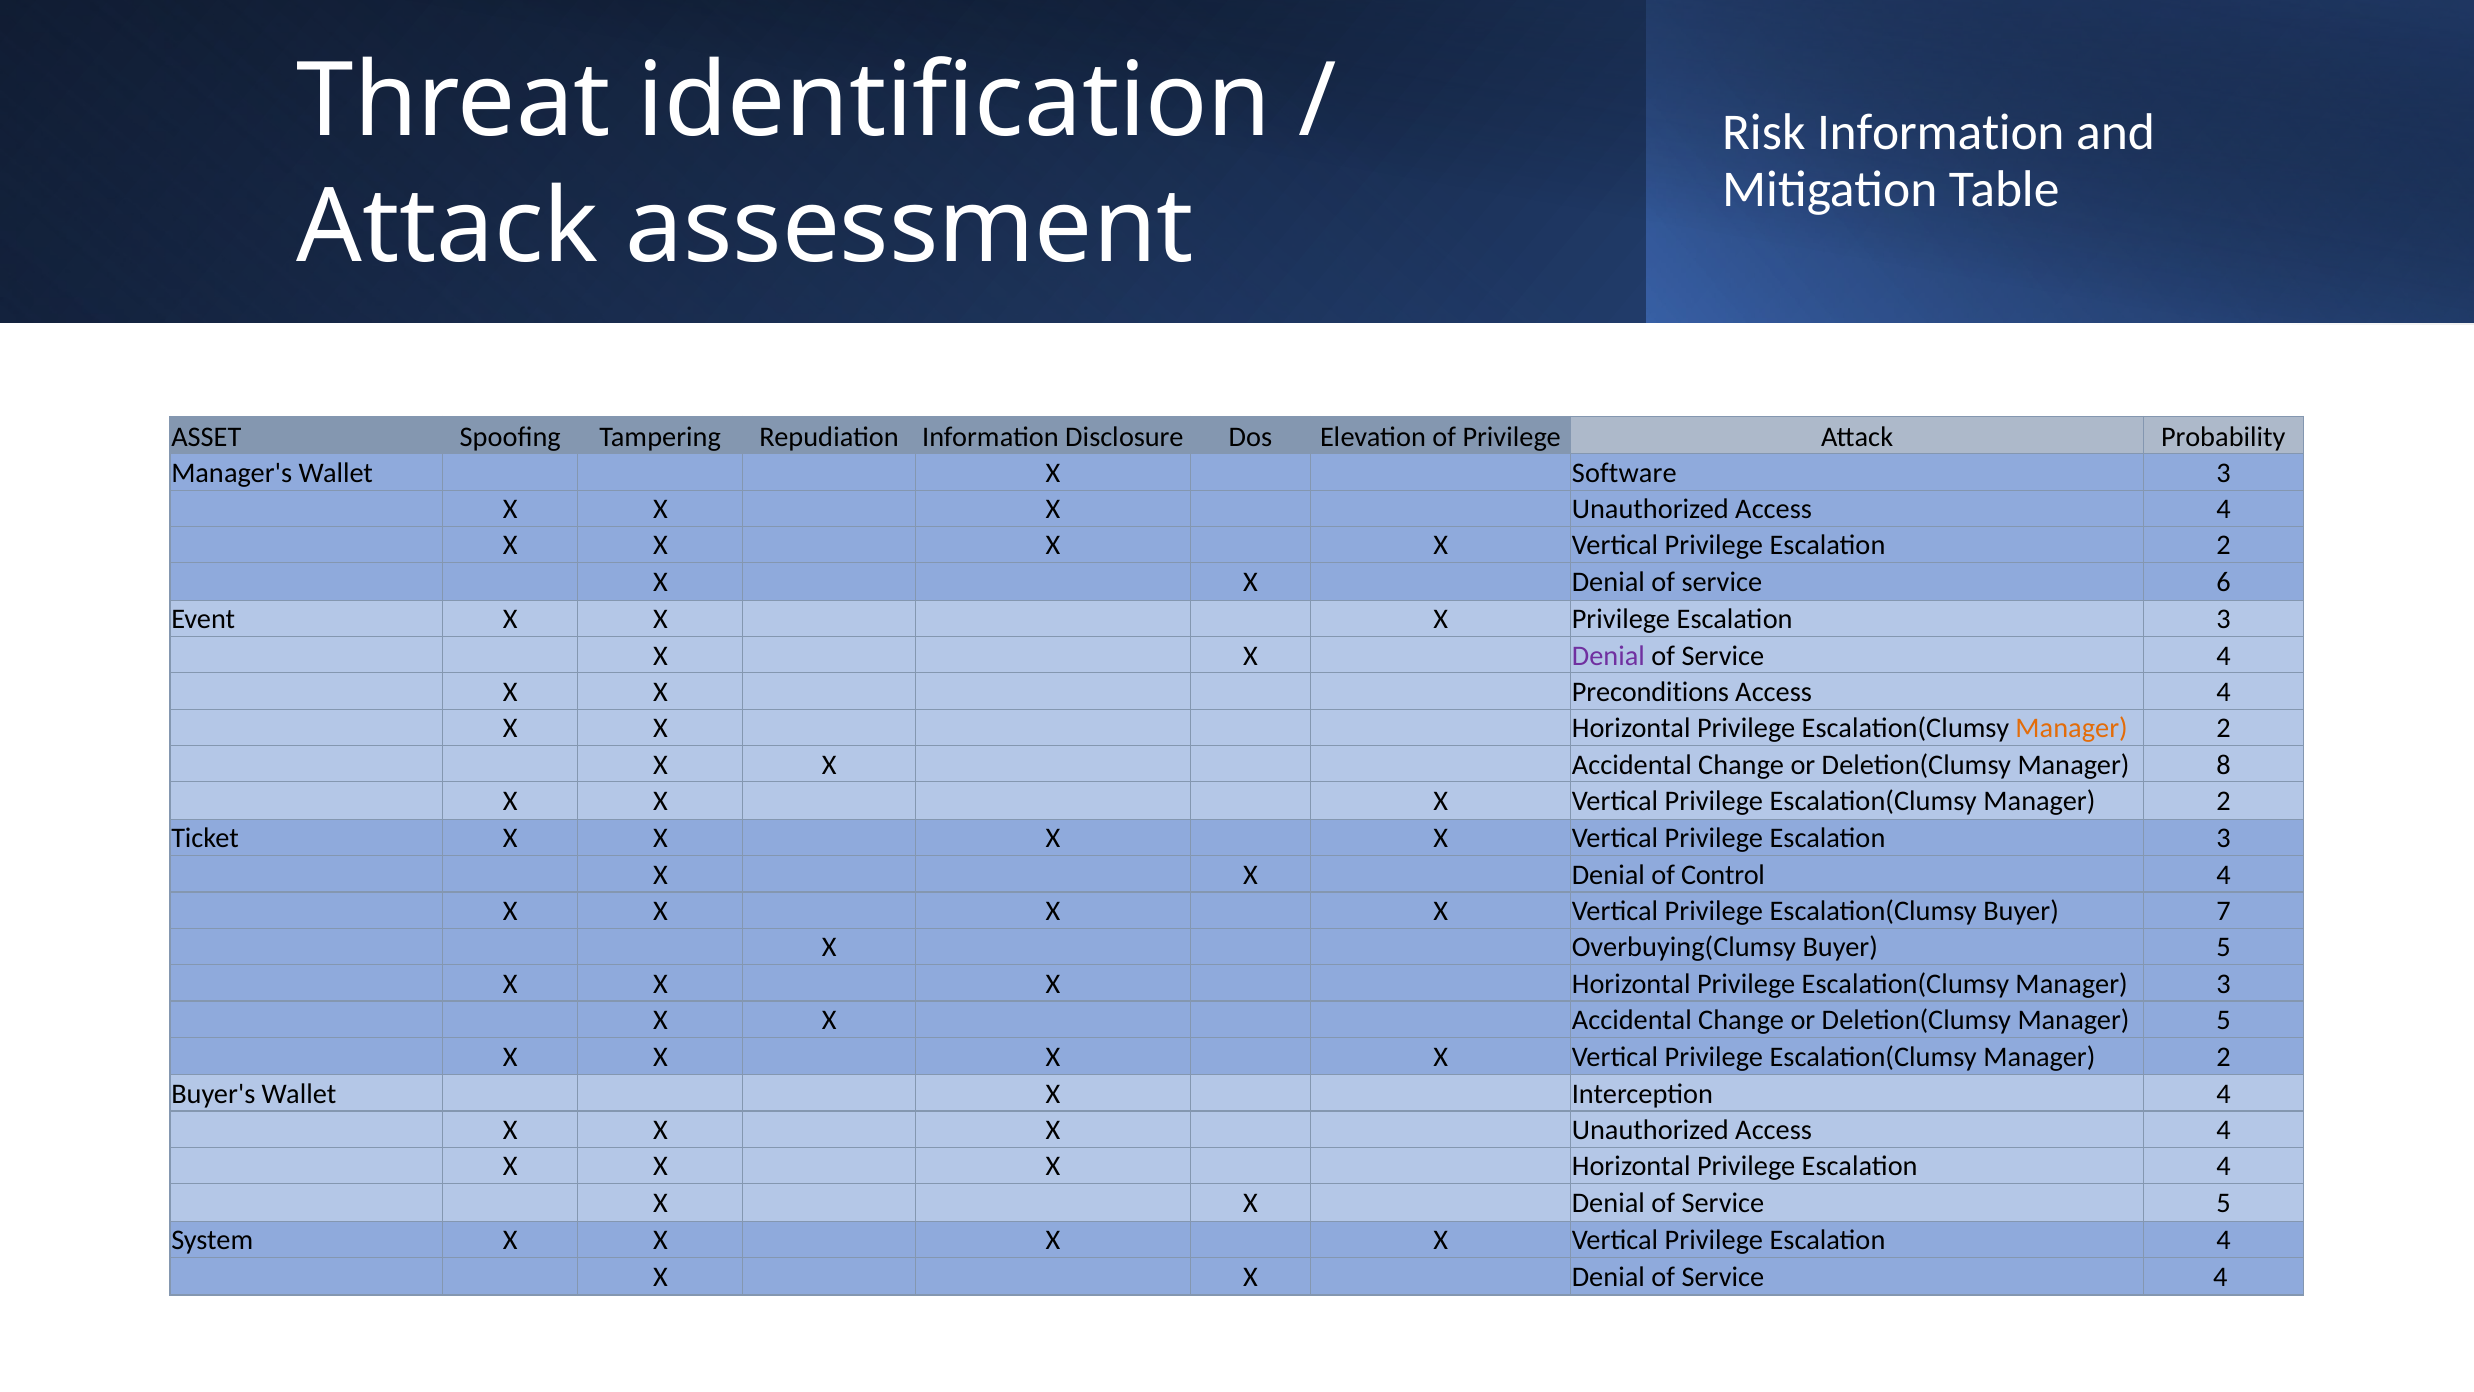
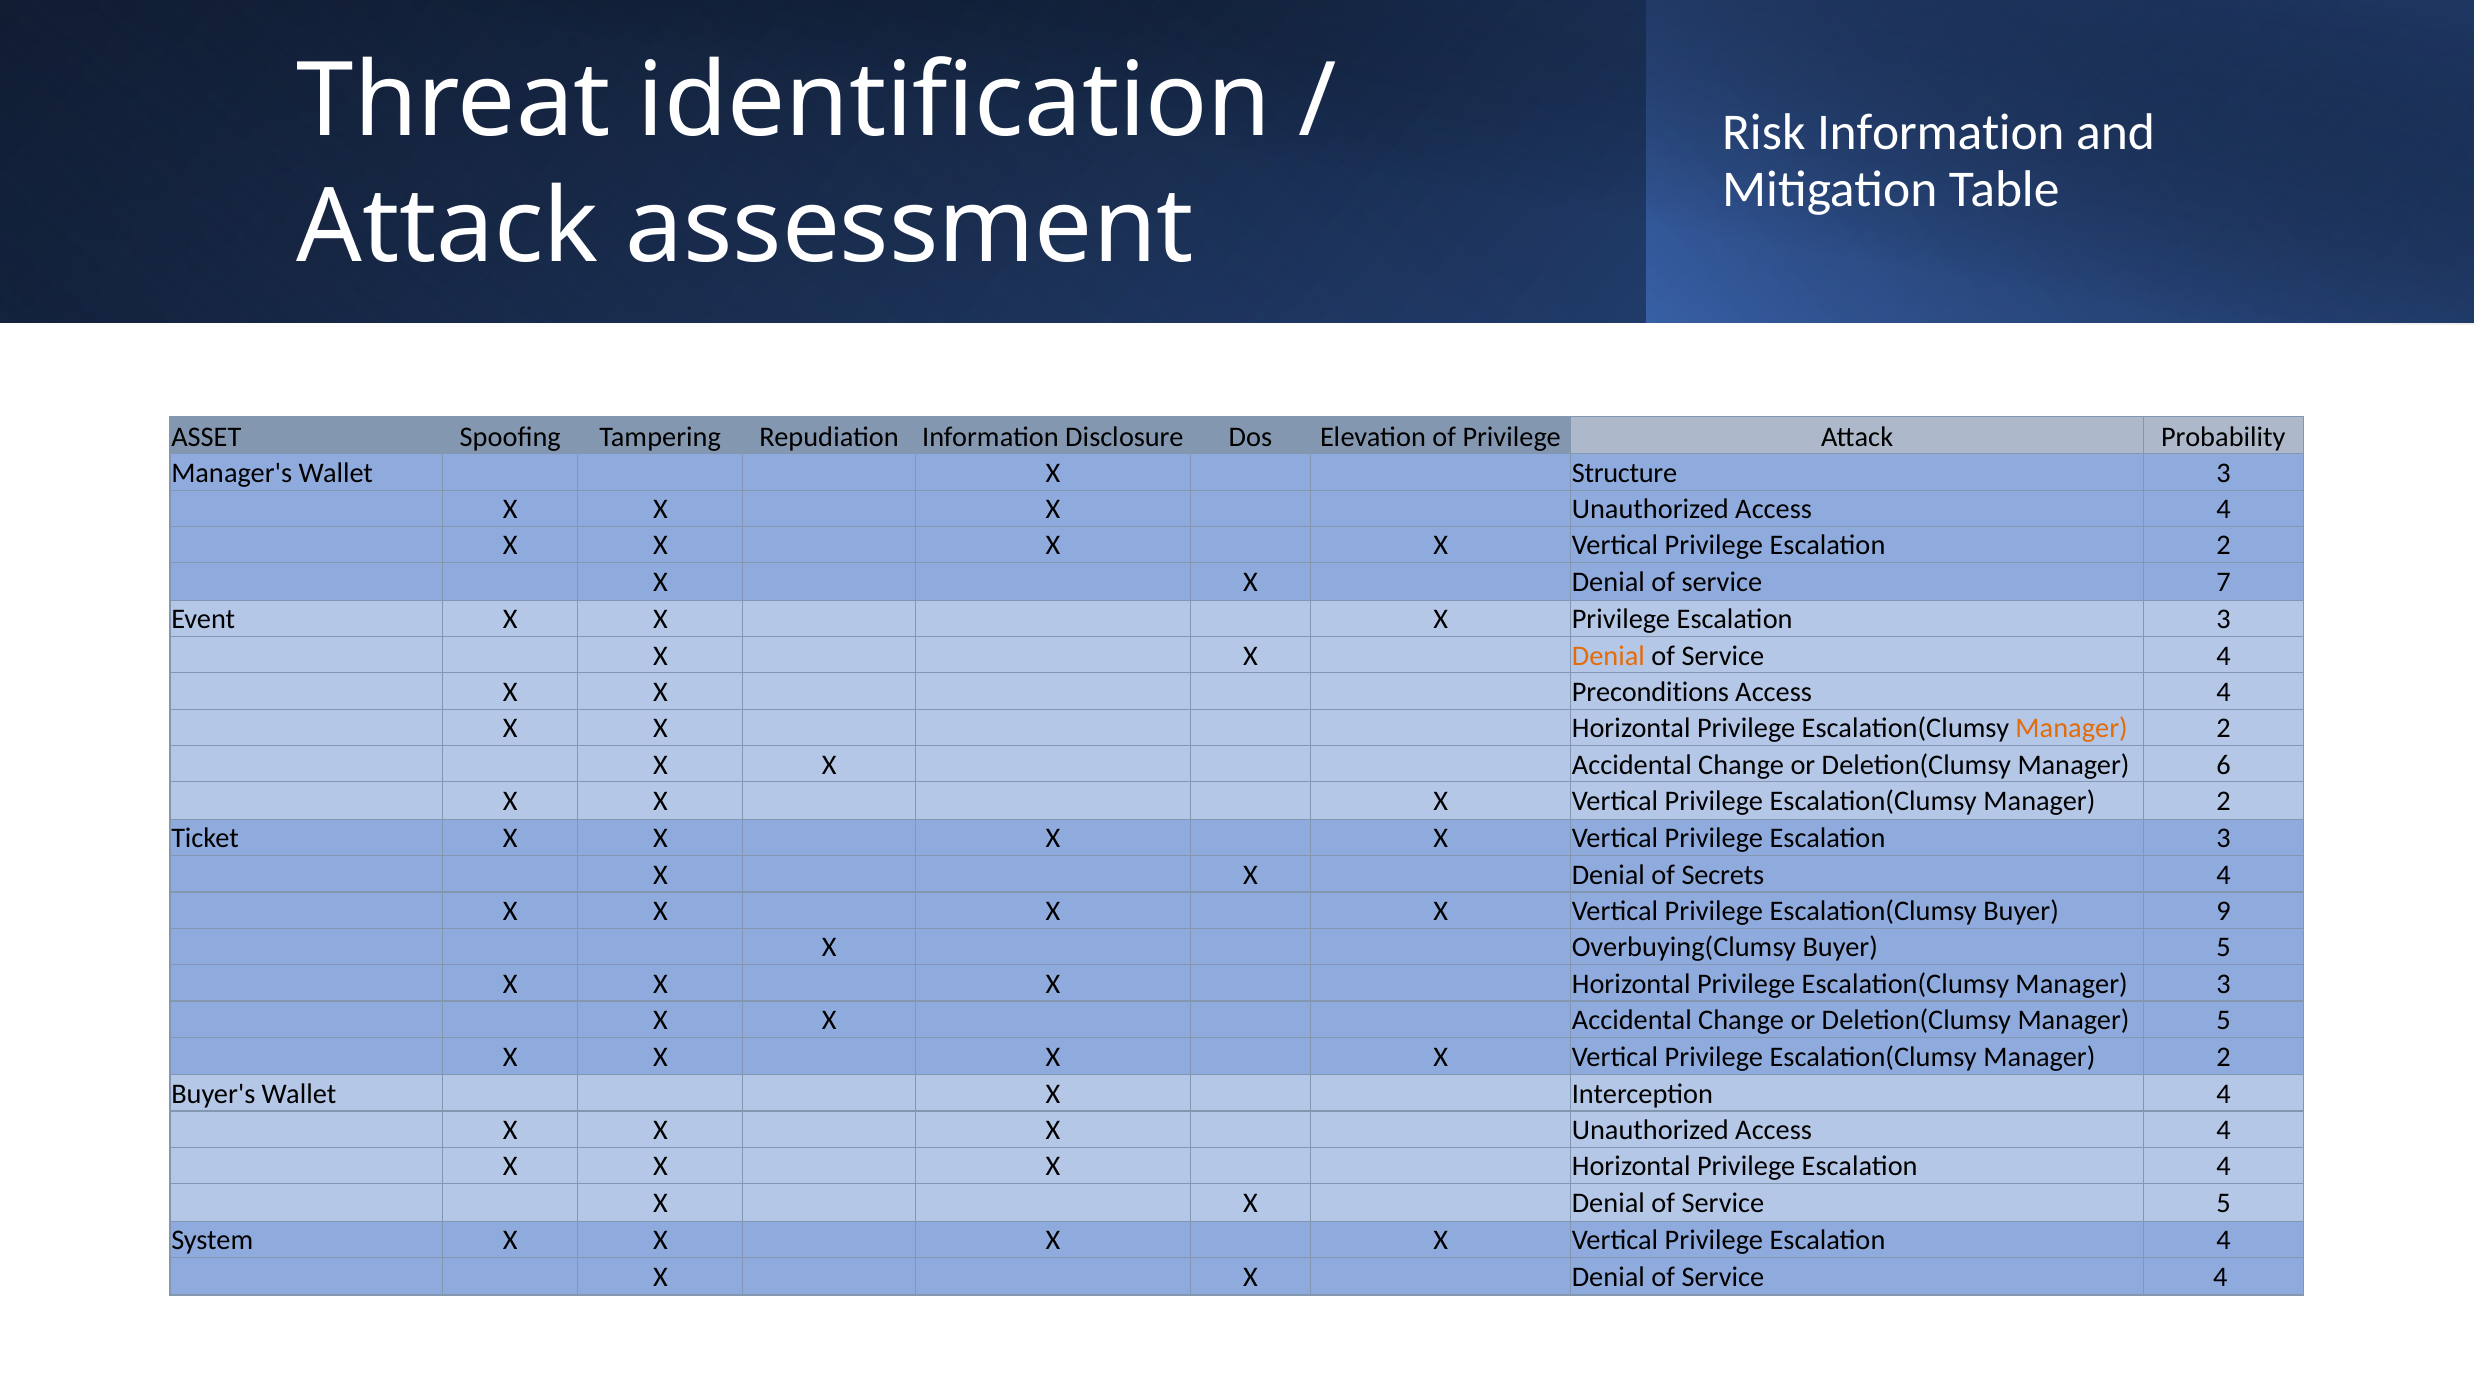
Software: Software -> Structure
6: 6 -> 7
Denial at (1608, 656) colour: purple -> orange
8: 8 -> 6
Control: Control -> Secrets
7: 7 -> 9
